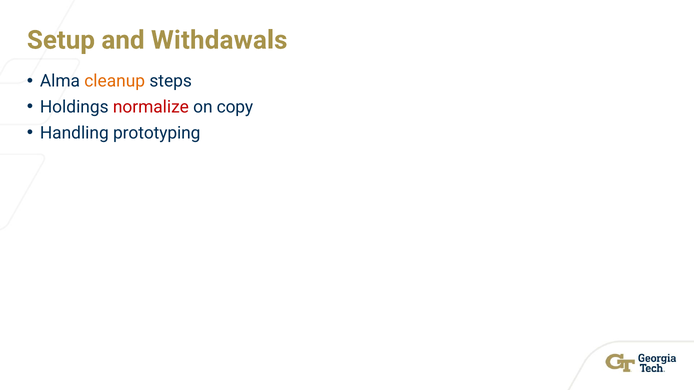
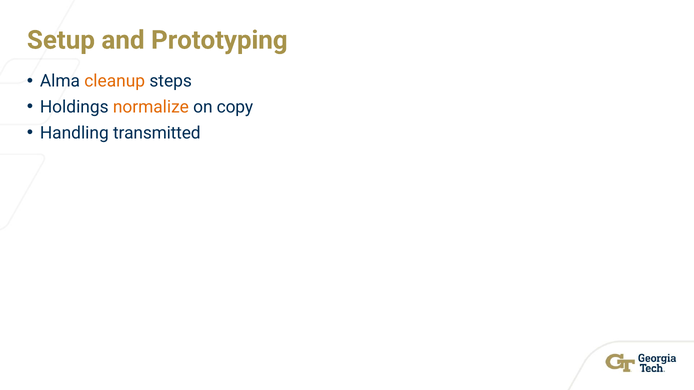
Withdawals: Withdawals -> Prototyping
normalize colour: red -> orange
prototyping: prototyping -> transmitted
